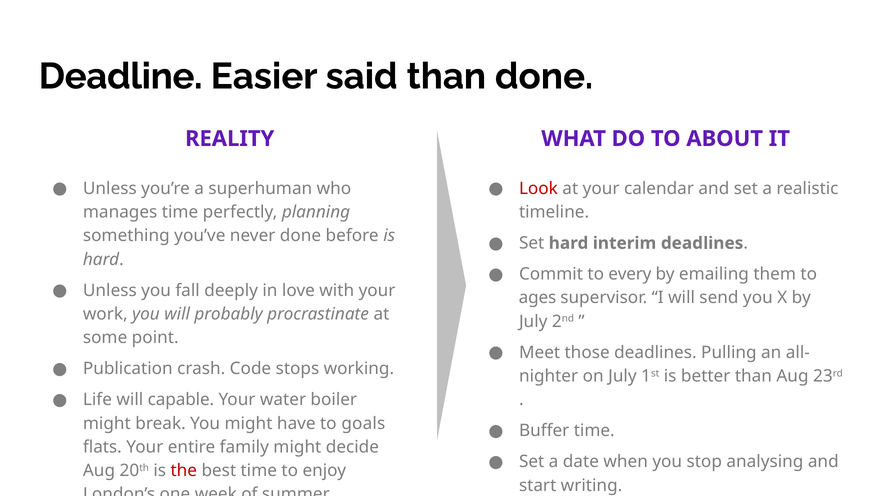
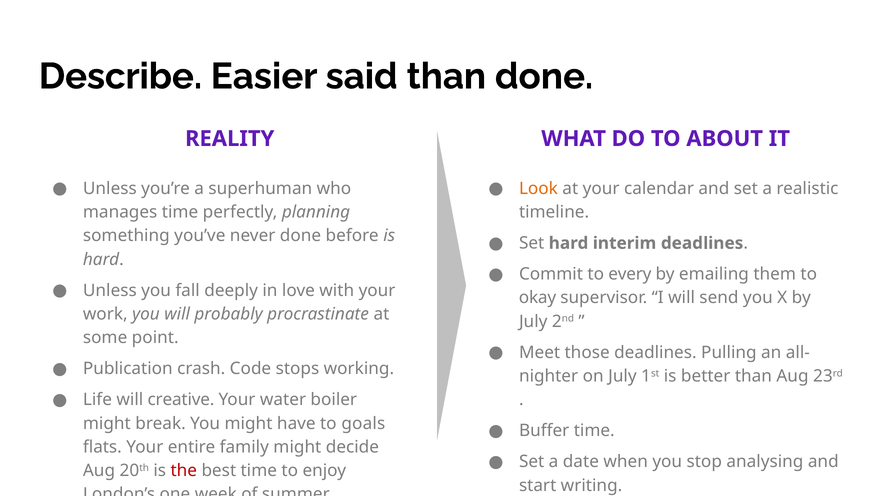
Deadline: Deadline -> Describe
Look colour: red -> orange
ages: ages -> okay
capable: capable -> creative
